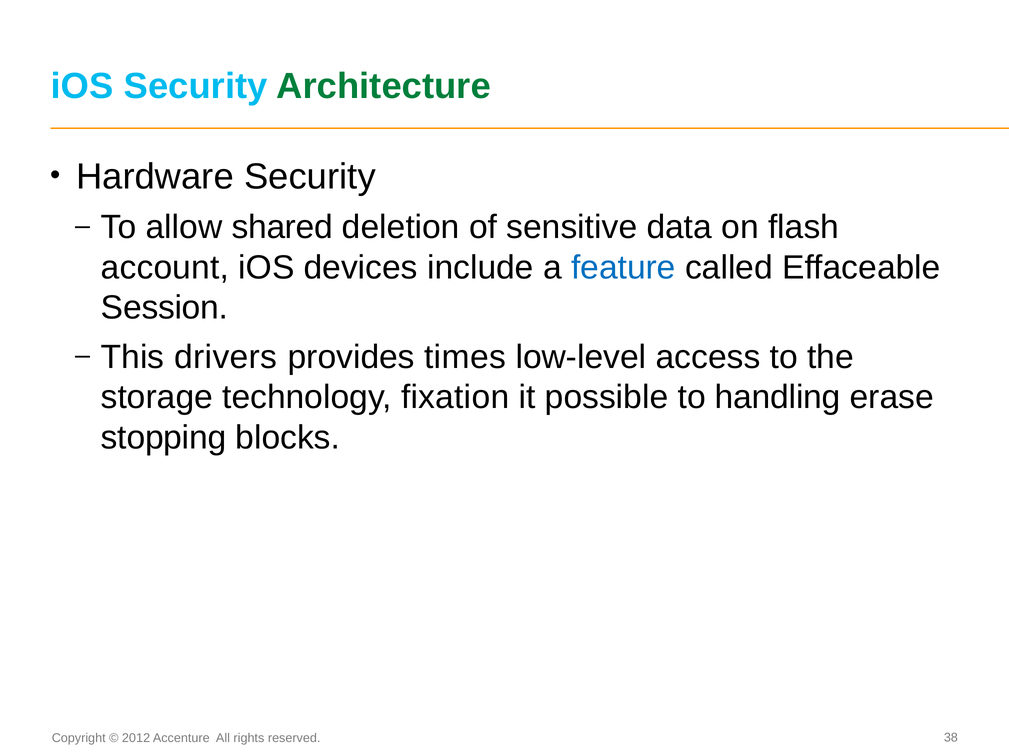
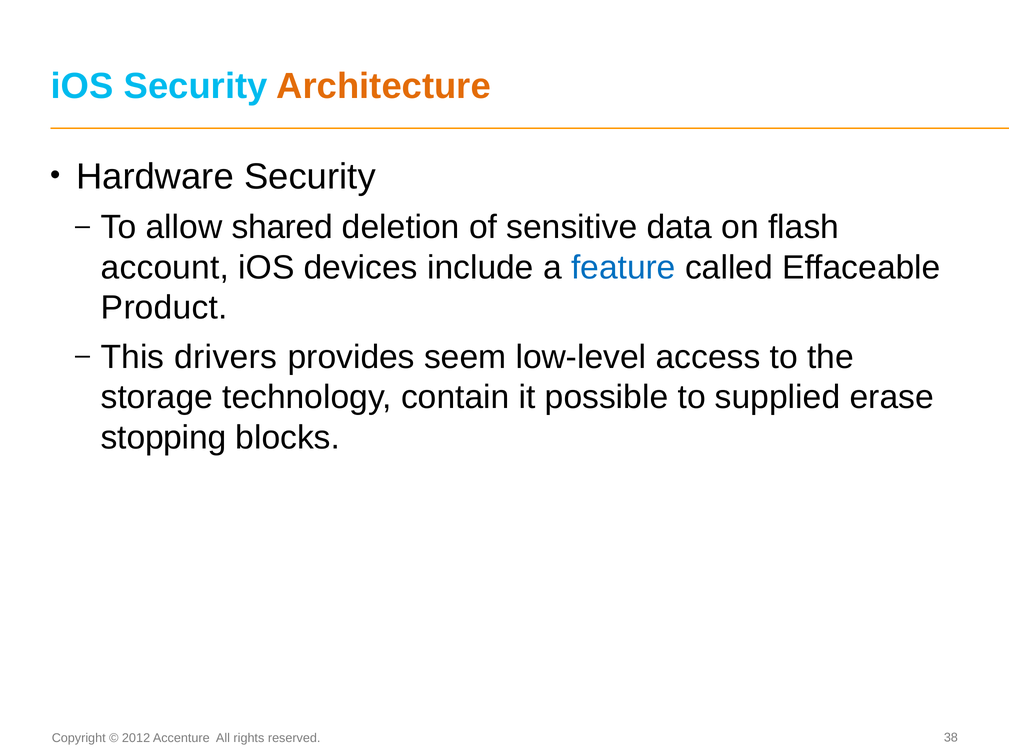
Architecture colour: green -> orange
Session: Session -> Product
times: times -> seem
fixation: fixation -> contain
handling: handling -> supplied
